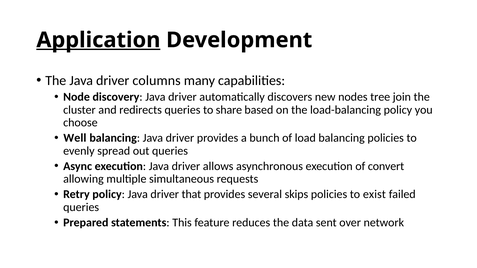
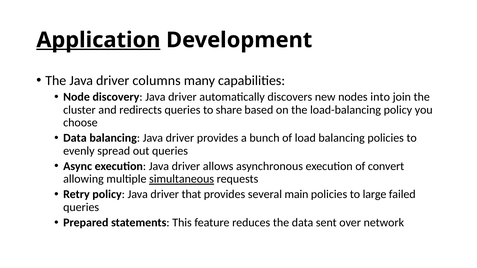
tree: tree -> into
Well at (75, 138): Well -> Data
simultaneous underline: none -> present
skips: skips -> main
exist: exist -> large
